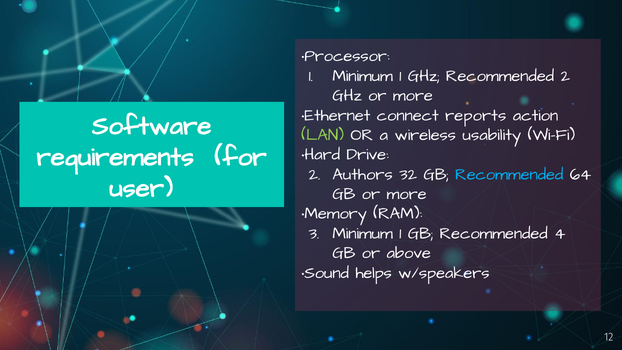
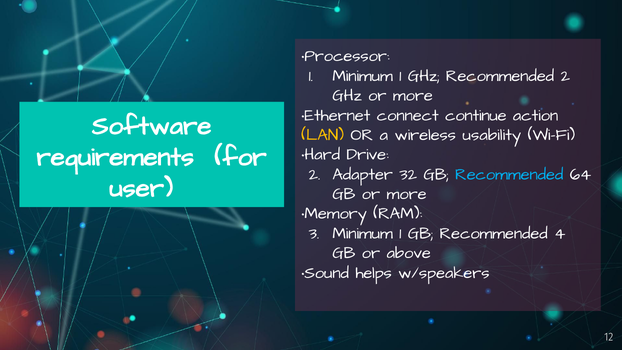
reports: reports -> continue
LAN colour: light green -> yellow
Authors: Authors -> Adapter
